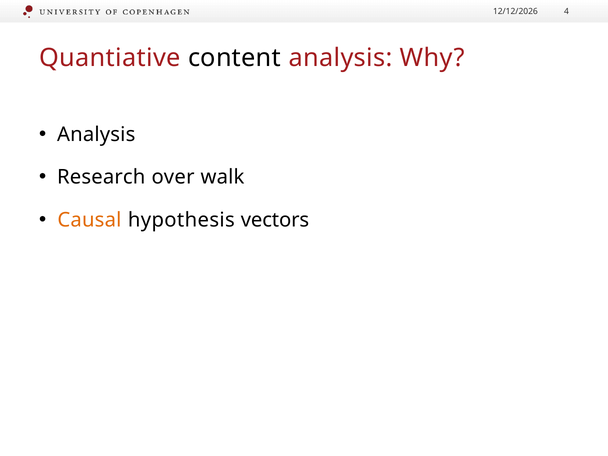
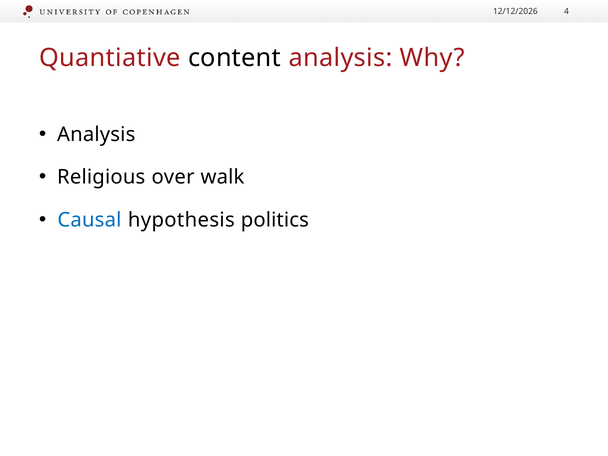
Research: Research -> Religious
Causal colour: orange -> blue
vectors: vectors -> politics
